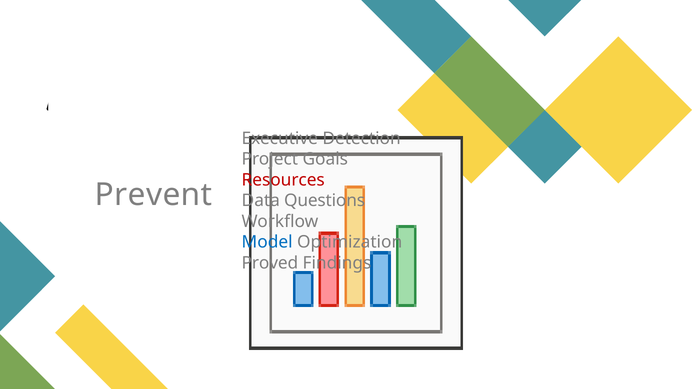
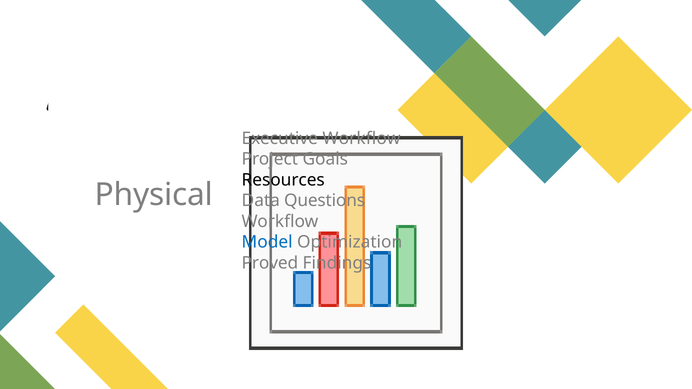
Executive Detection: Detection -> Workflow
Resources colour: red -> black
Prevent: Prevent -> Physical
